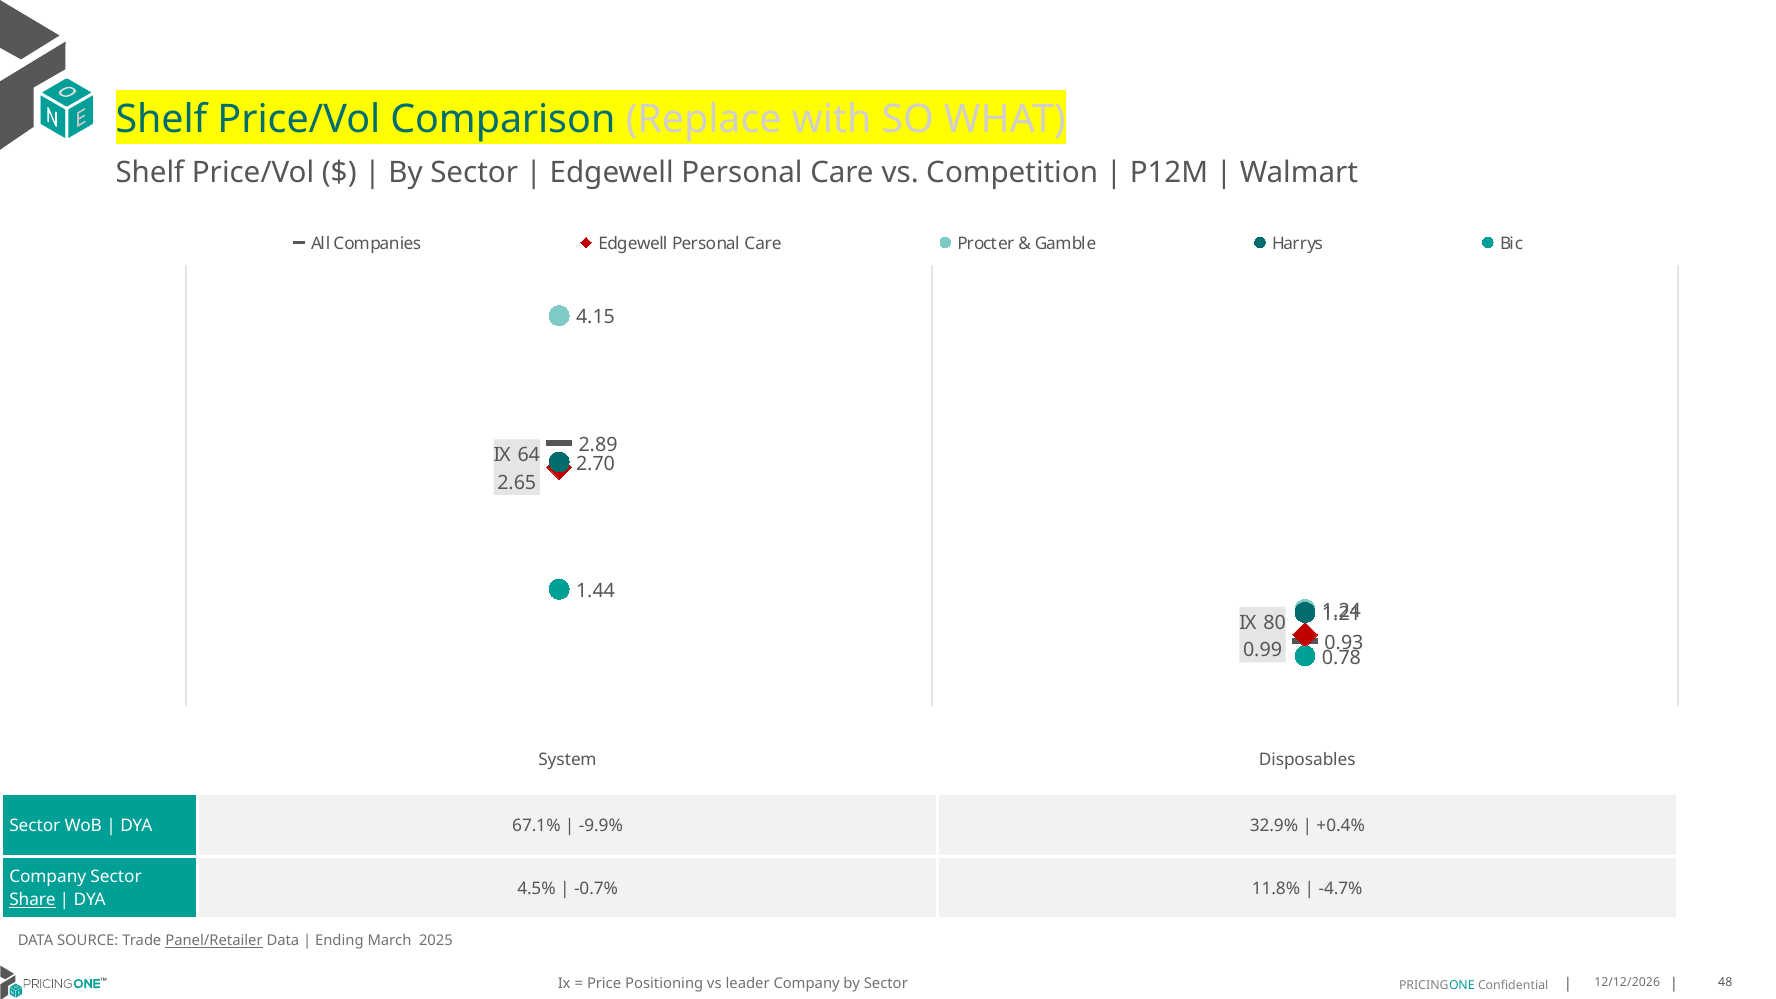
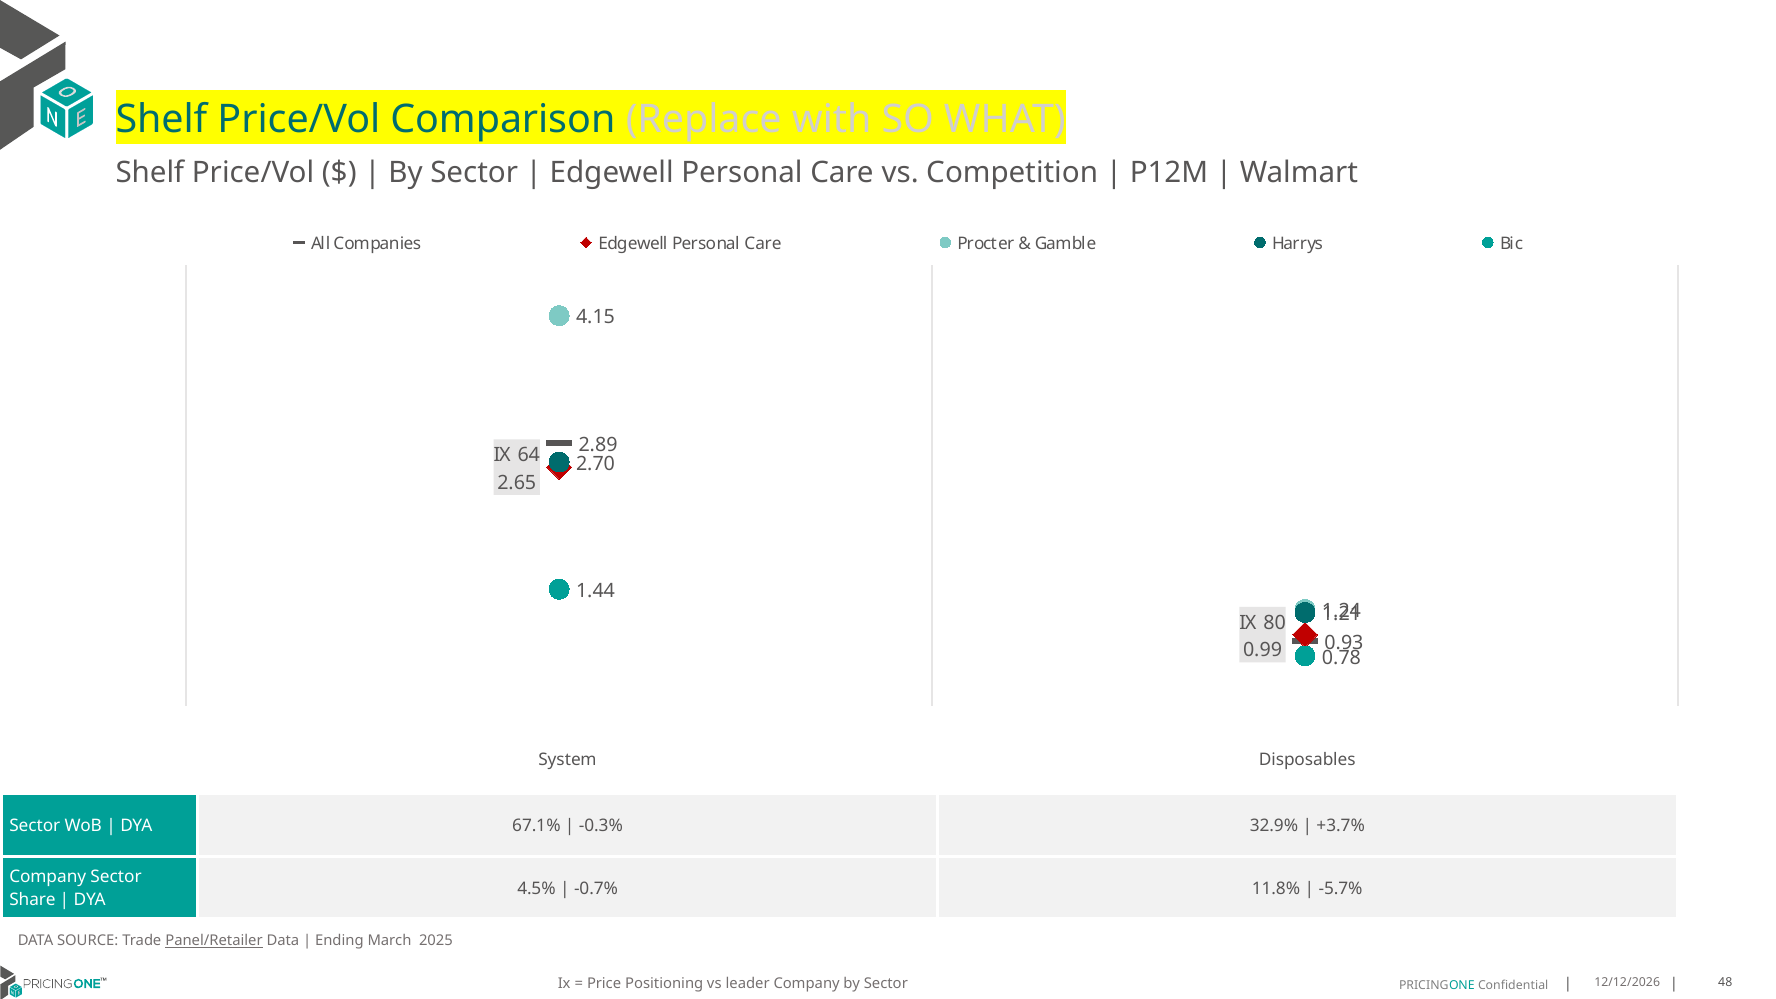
-9.9%: -9.9% -> -0.3%
+0.4%: +0.4% -> +3.7%
-4.7%: -4.7% -> -5.7%
Share underline: present -> none
